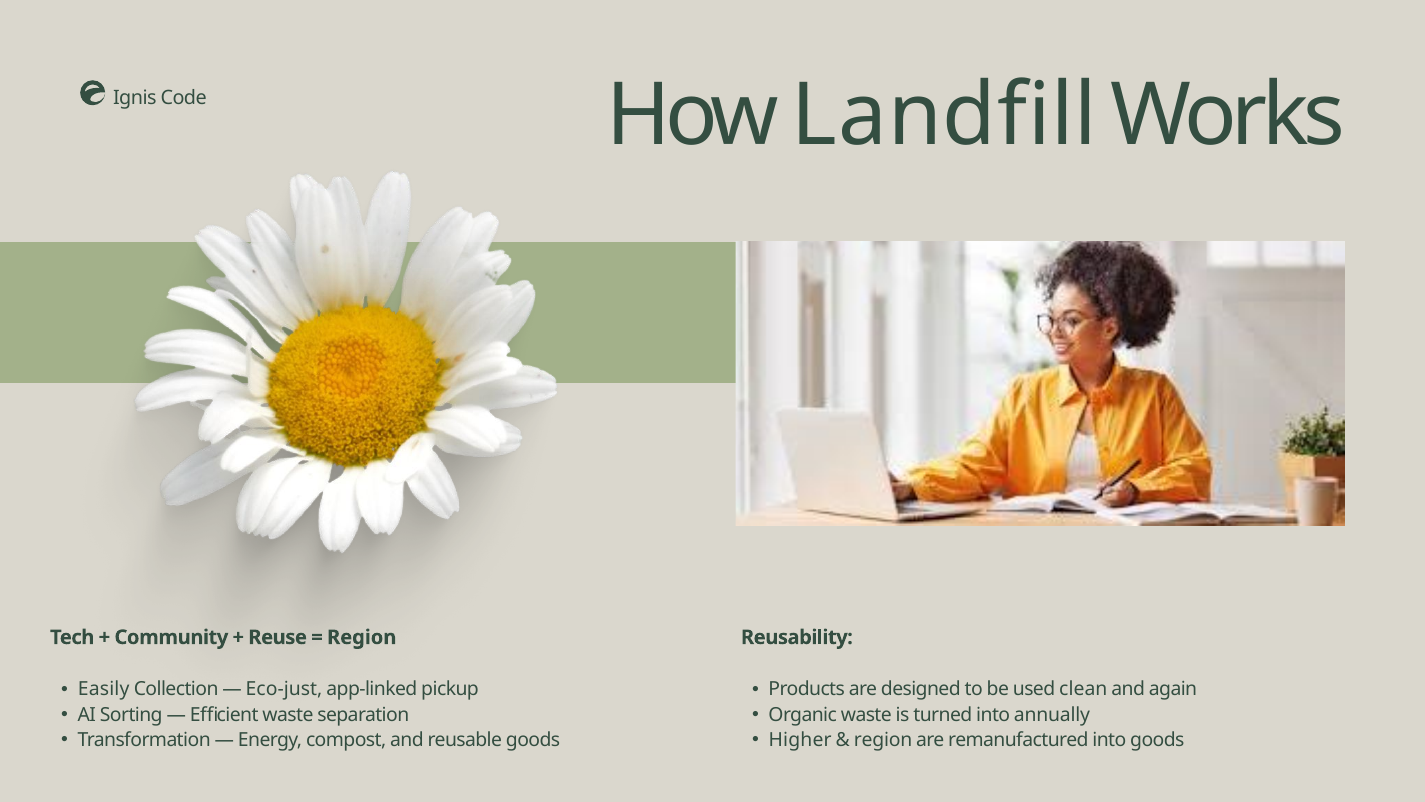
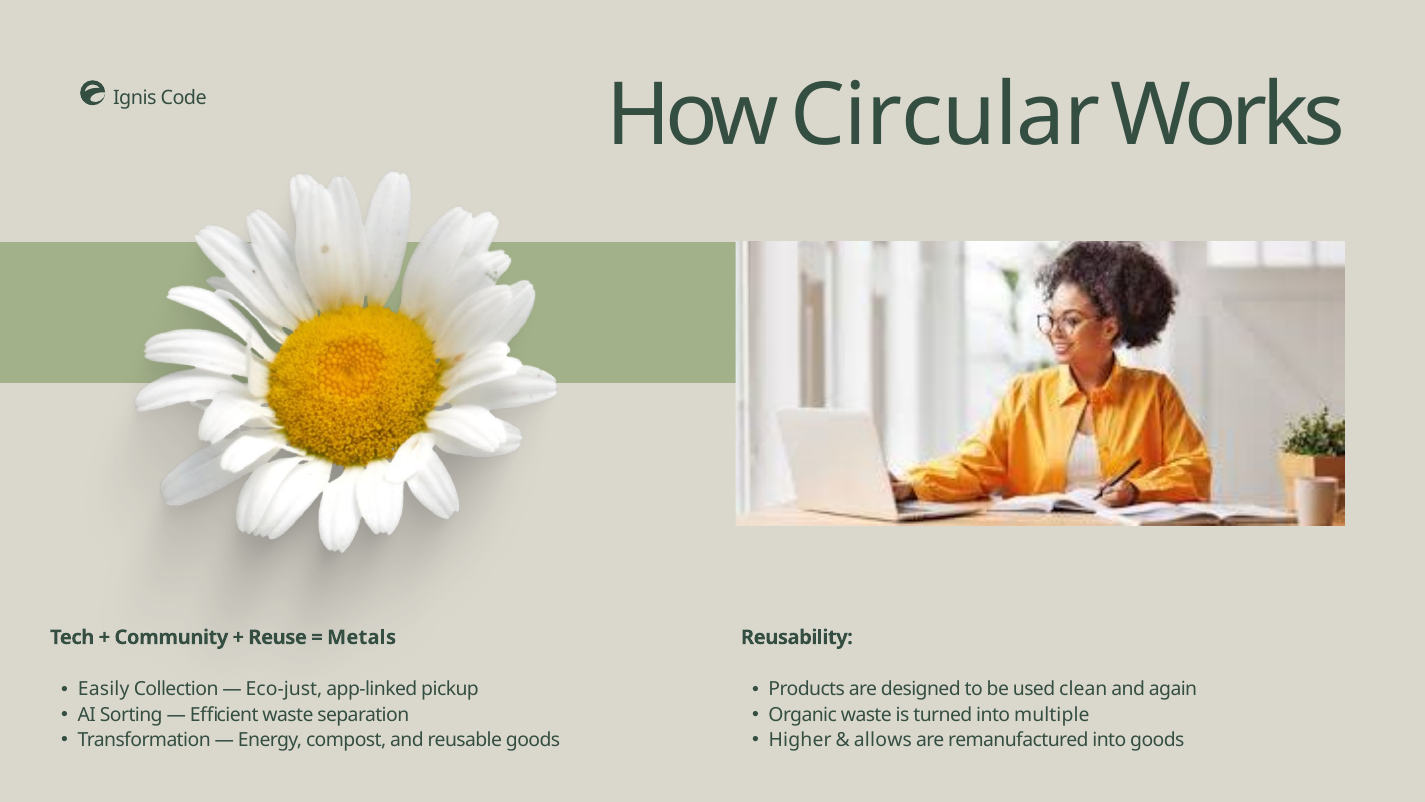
Landfill: Landfill -> Circular
Region at (362, 637): Region -> Metals
annually: annually -> multiple
region at (883, 739): region -> allows
